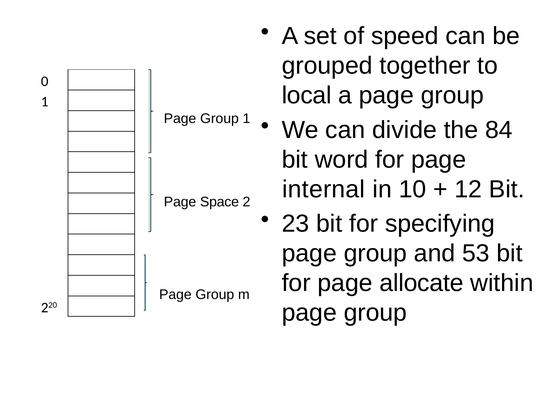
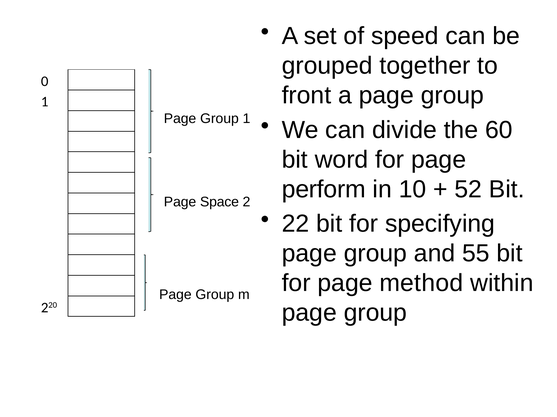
local: local -> front
84: 84 -> 60
internal: internal -> perform
12: 12 -> 52
23: 23 -> 22
53: 53 -> 55
allocate: allocate -> method
